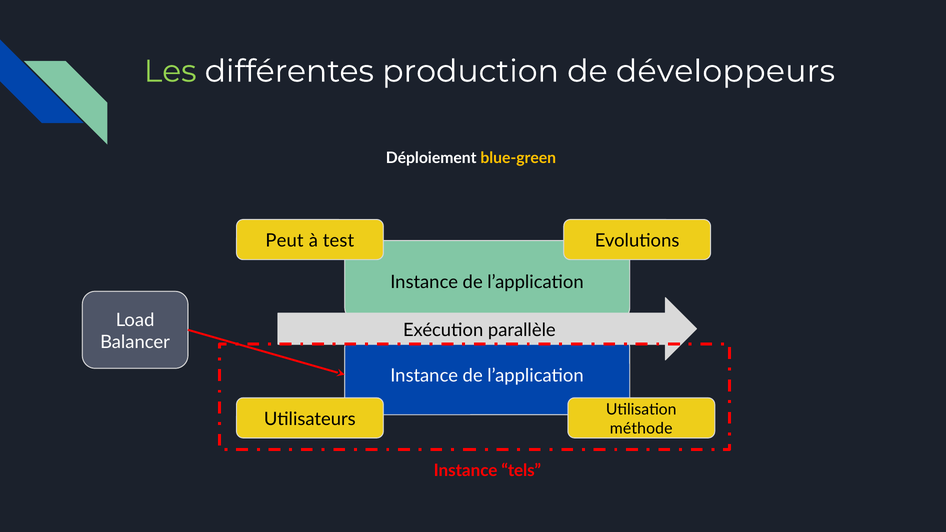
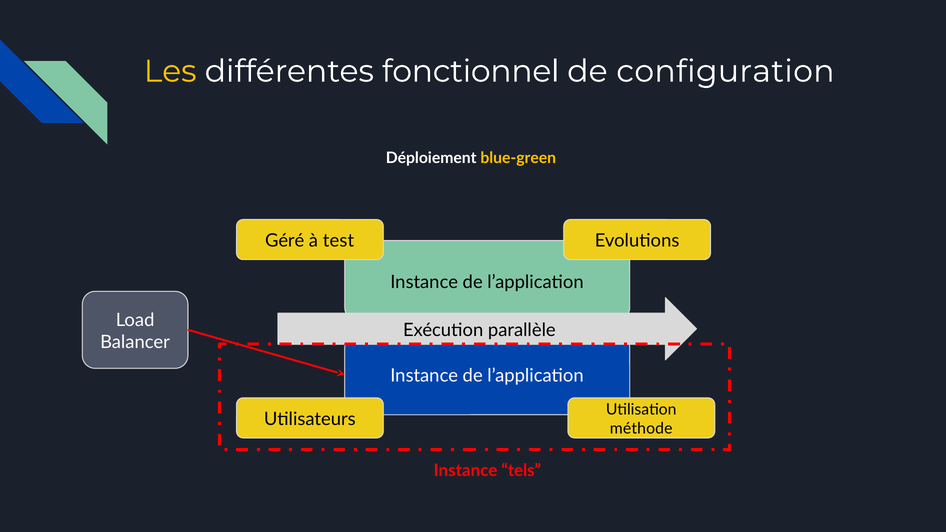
Les colour: light green -> yellow
production: production -> fonctionnel
développeurs: développeurs -> configuration
Peut: Peut -> Géré
